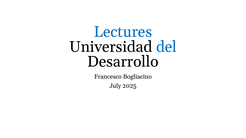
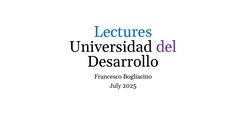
del colour: blue -> purple
